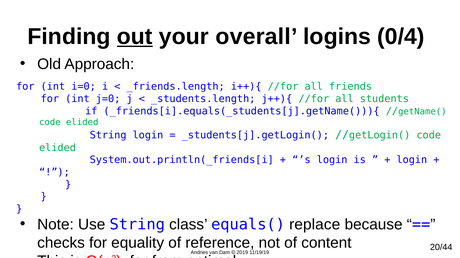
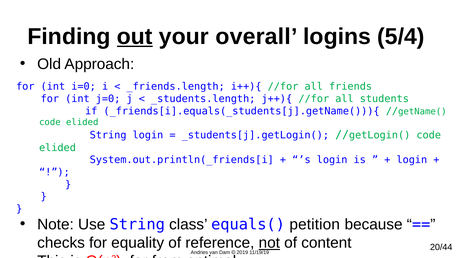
0/4: 0/4 -> 5/4
replace: replace -> petition
not underline: none -> present
